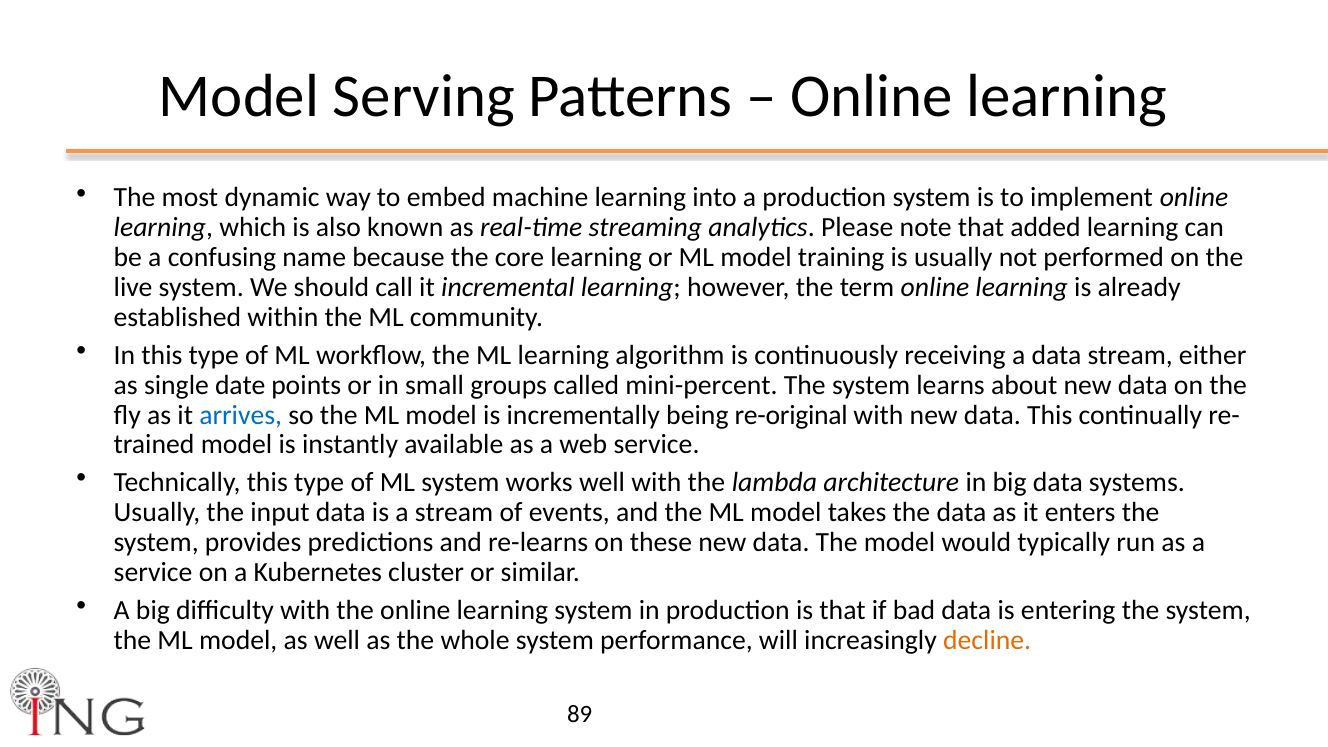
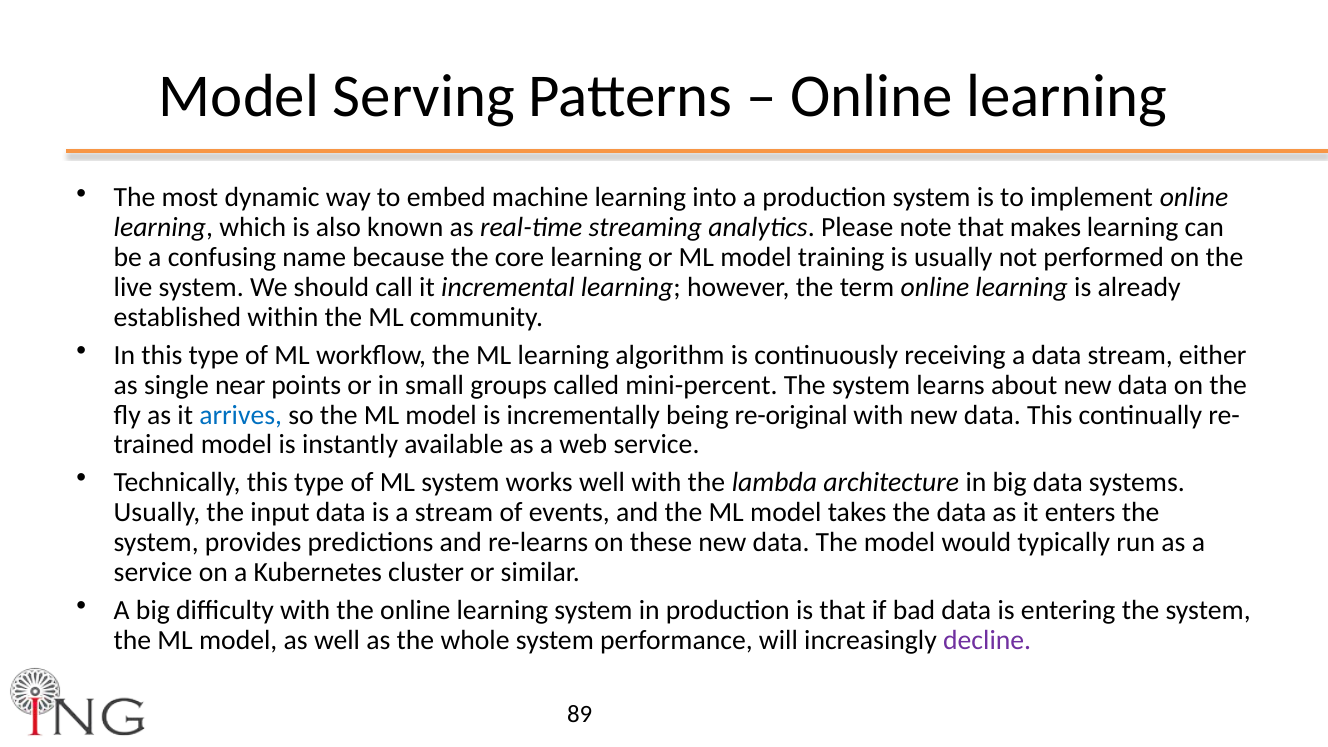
added: added -> makes
date: date -> near
decline colour: orange -> purple
